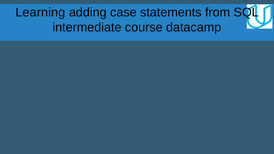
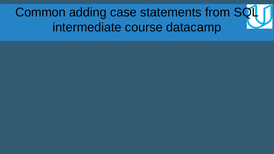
Learning: Learning -> Common
